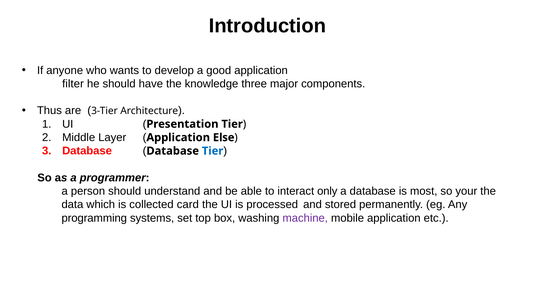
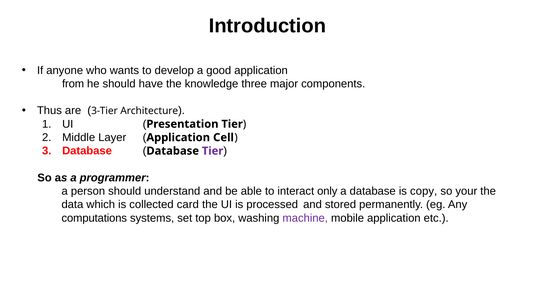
filter: filter -> from
Else: Else -> Cell
Tier at (213, 151) colour: blue -> purple
most: most -> copy
programming: programming -> computations
